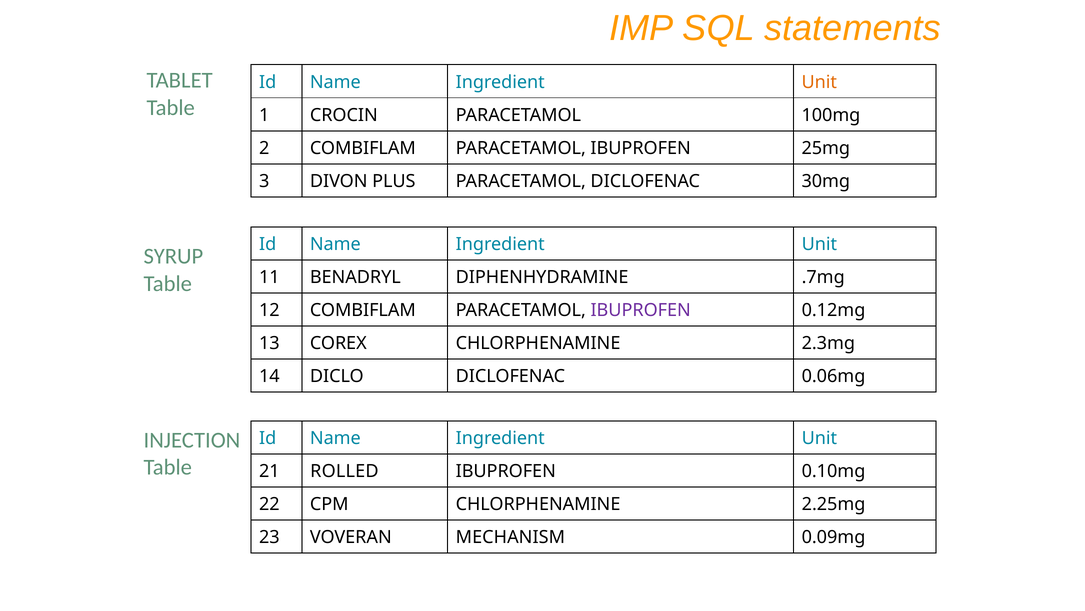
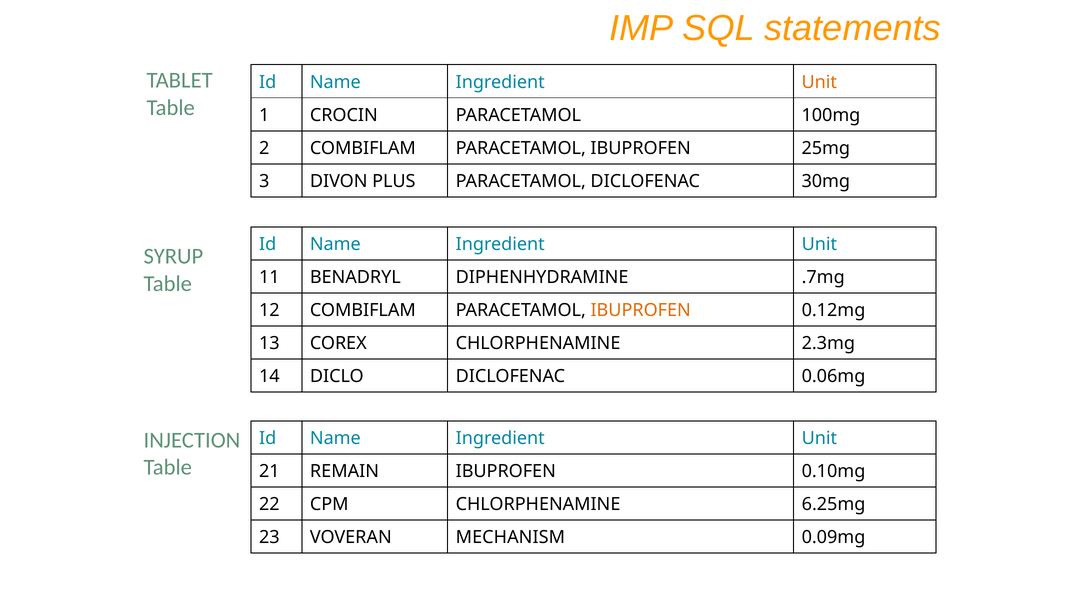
IBUPROFEN at (641, 310) colour: purple -> orange
ROLLED: ROLLED -> REMAIN
2.25mg: 2.25mg -> 6.25mg
